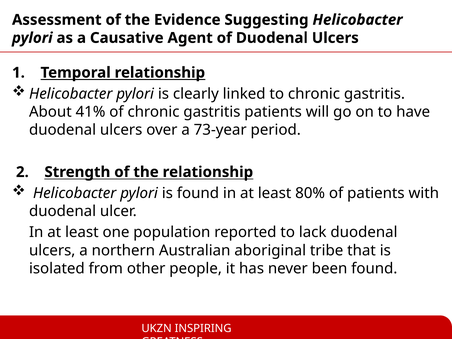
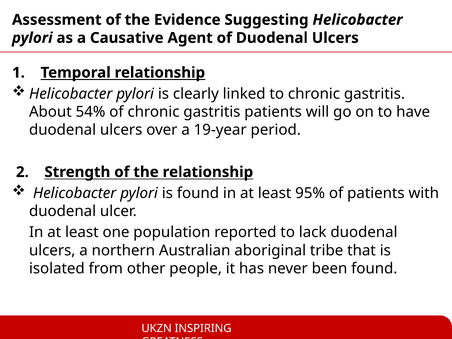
41%: 41% -> 54%
73-year: 73-year -> 19-year
80%: 80% -> 95%
